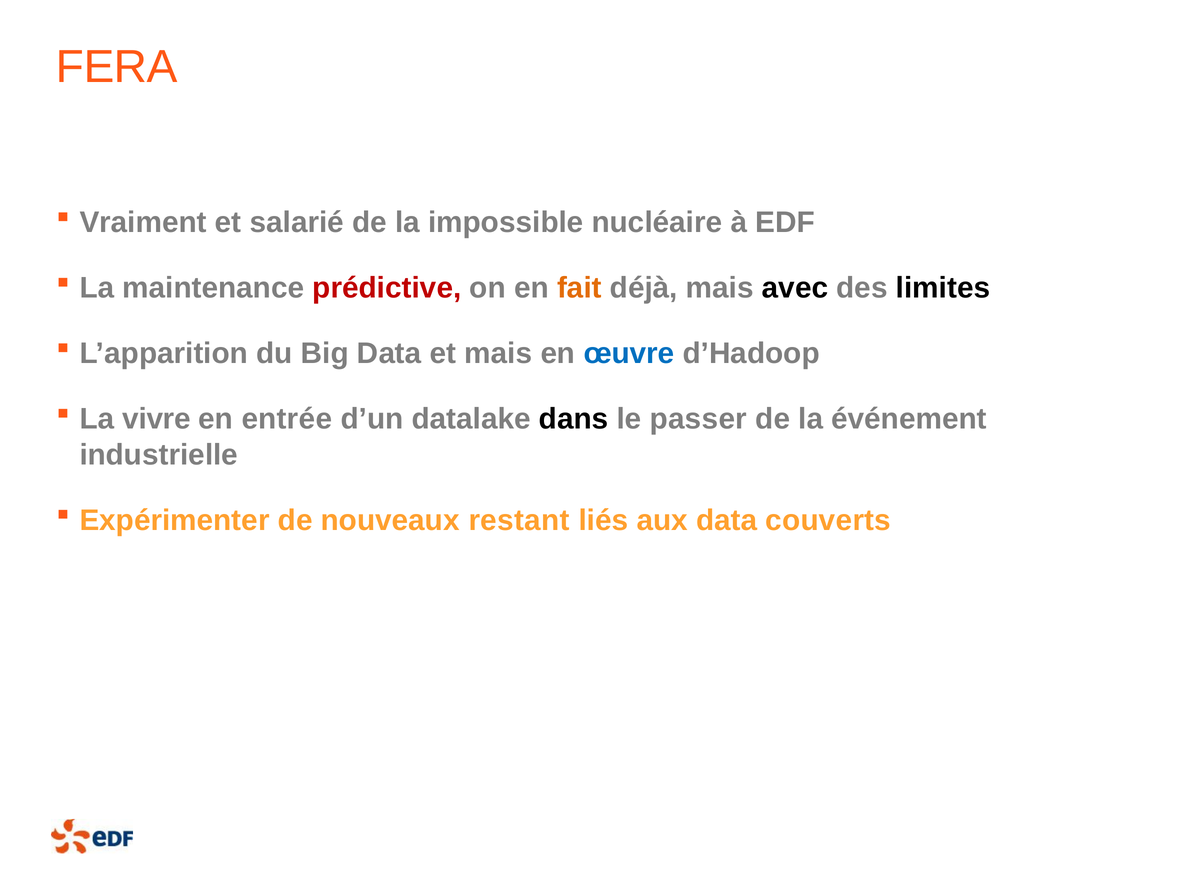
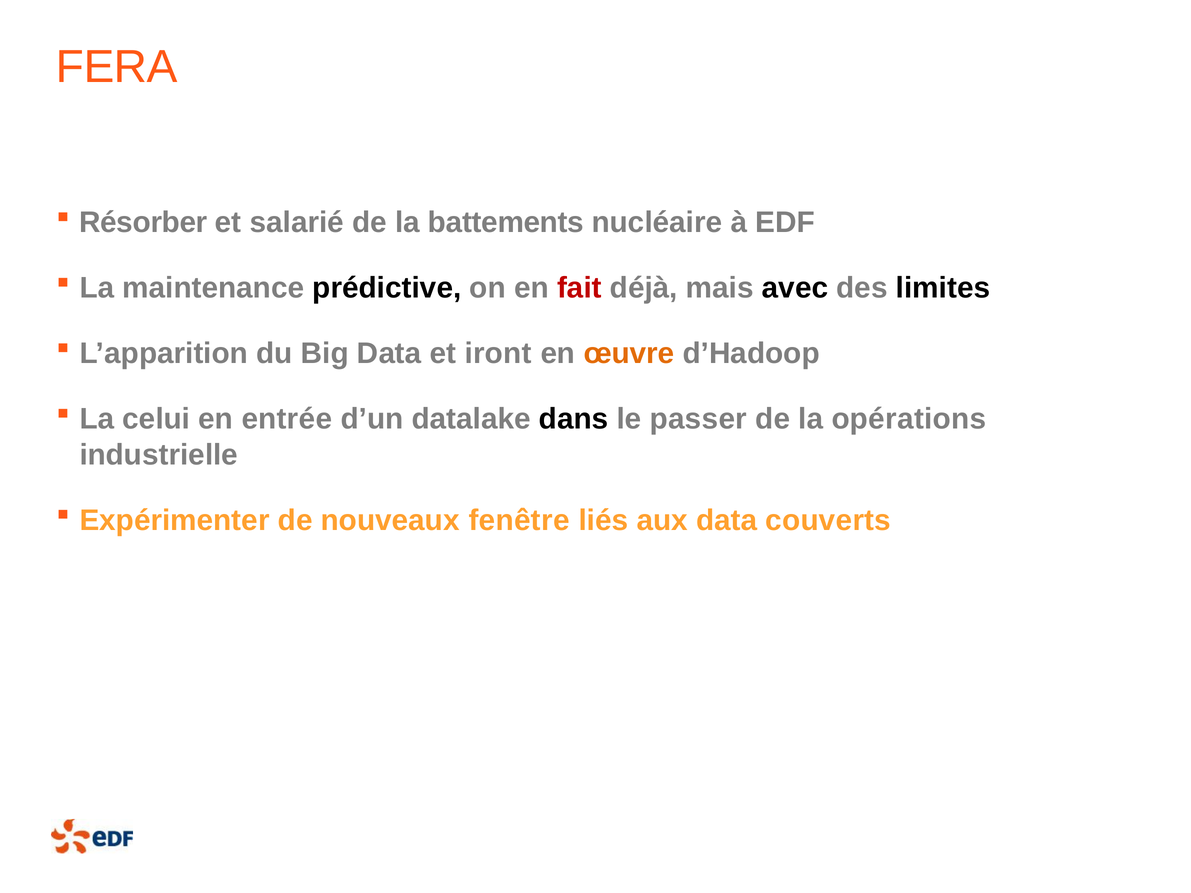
Vraiment: Vraiment -> Résorber
impossible: impossible -> battements
prédictive colour: red -> black
fait colour: orange -> red
et mais: mais -> iront
œuvre colour: blue -> orange
vivre: vivre -> celui
événement: événement -> opérations
restant: restant -> fenêtre
